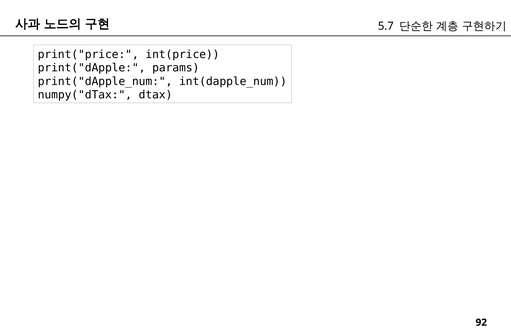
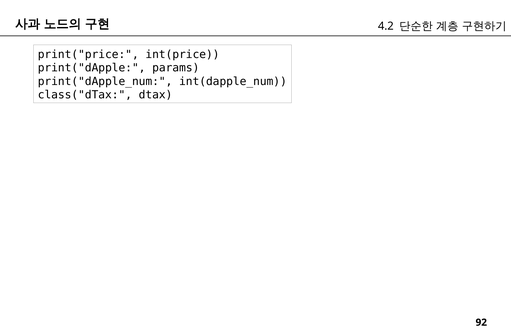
5.7: 5.7 -> 4.2
numpy("dTax: numpy("dTax -> class("dTax
